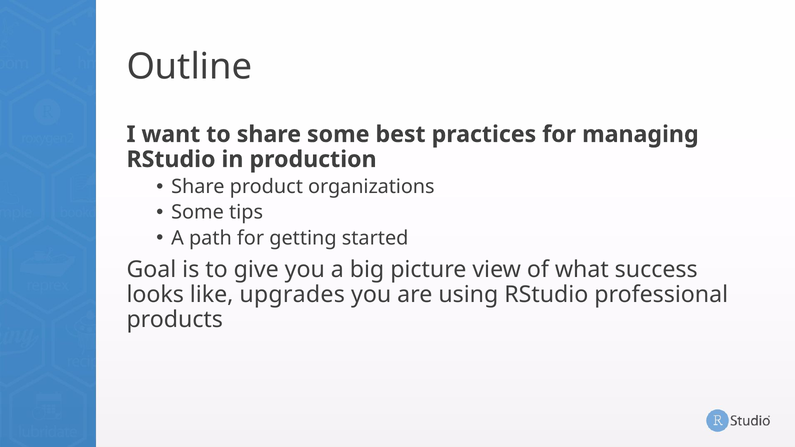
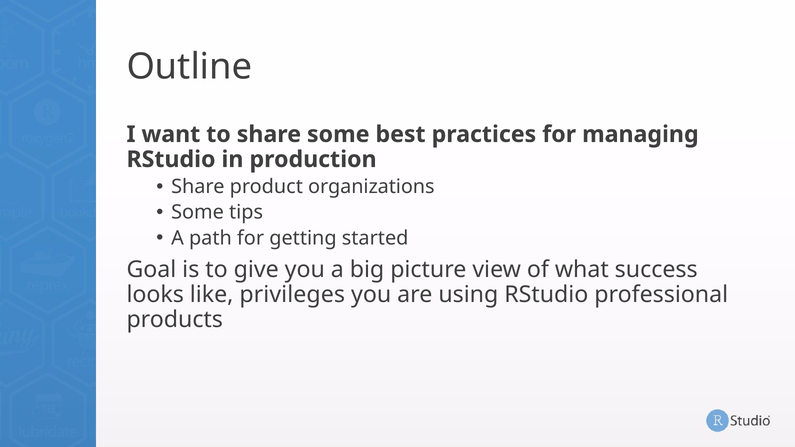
upgrades: upgrades -> privileges
